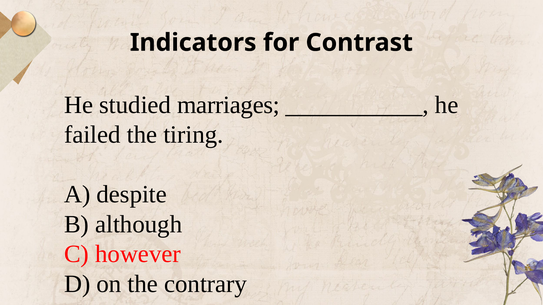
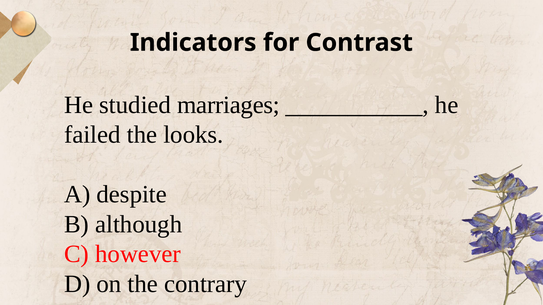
tiring: tiring -> looks
